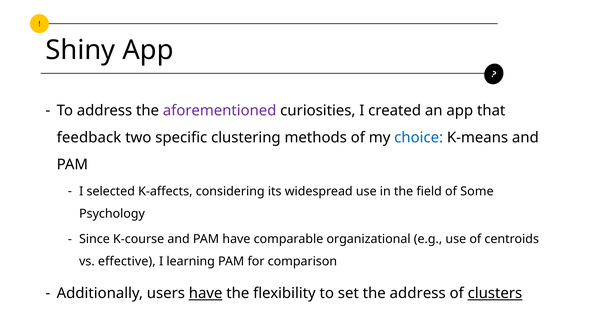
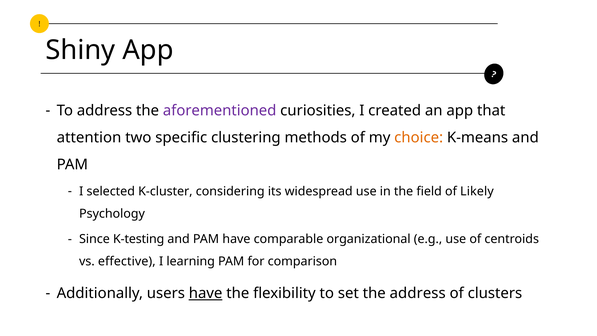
feedback: feedback -> attention
choice colour: blue -> orange
K-affects: K-affects -> K-cluster
Some: Some -> Likely
K-course: K-course -> K-testing
clusters underline: present -> none
